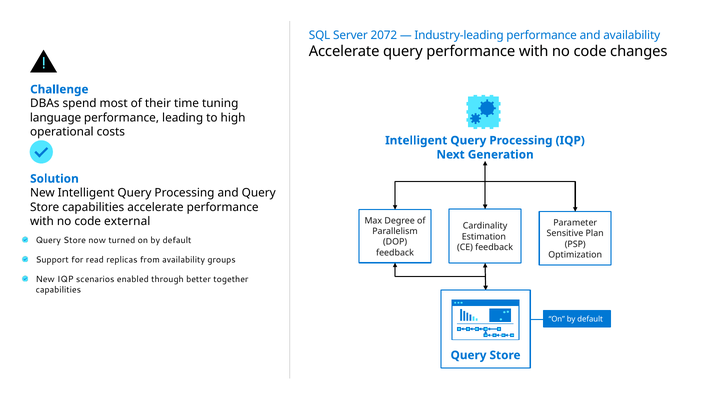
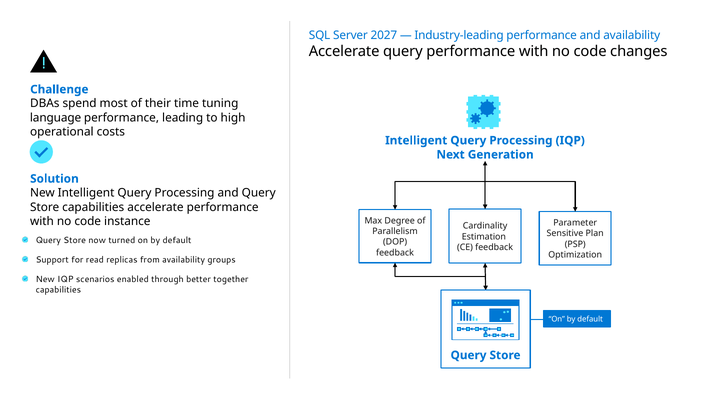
2072: 2072 -> 2027
external: external -> instance
